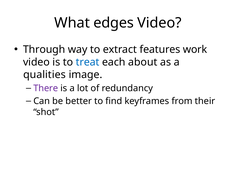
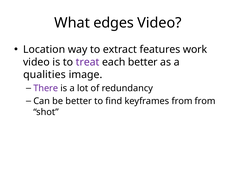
Through: Through -> Location
treat colour: blue -> purple
each about: about -> better
from their: their -> from
